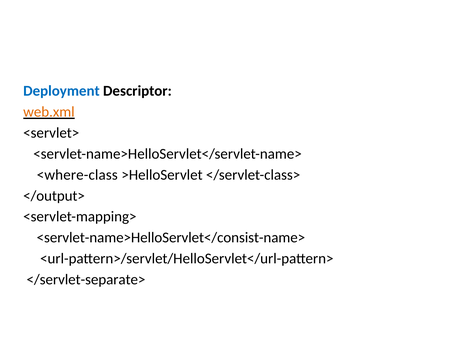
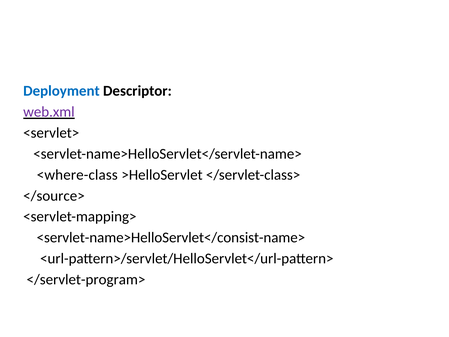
web.xml colour: orange -> purple
</output>: </output> -> </source>
</servlet-separate>: </servlet-separate> -> </servlet-program>
